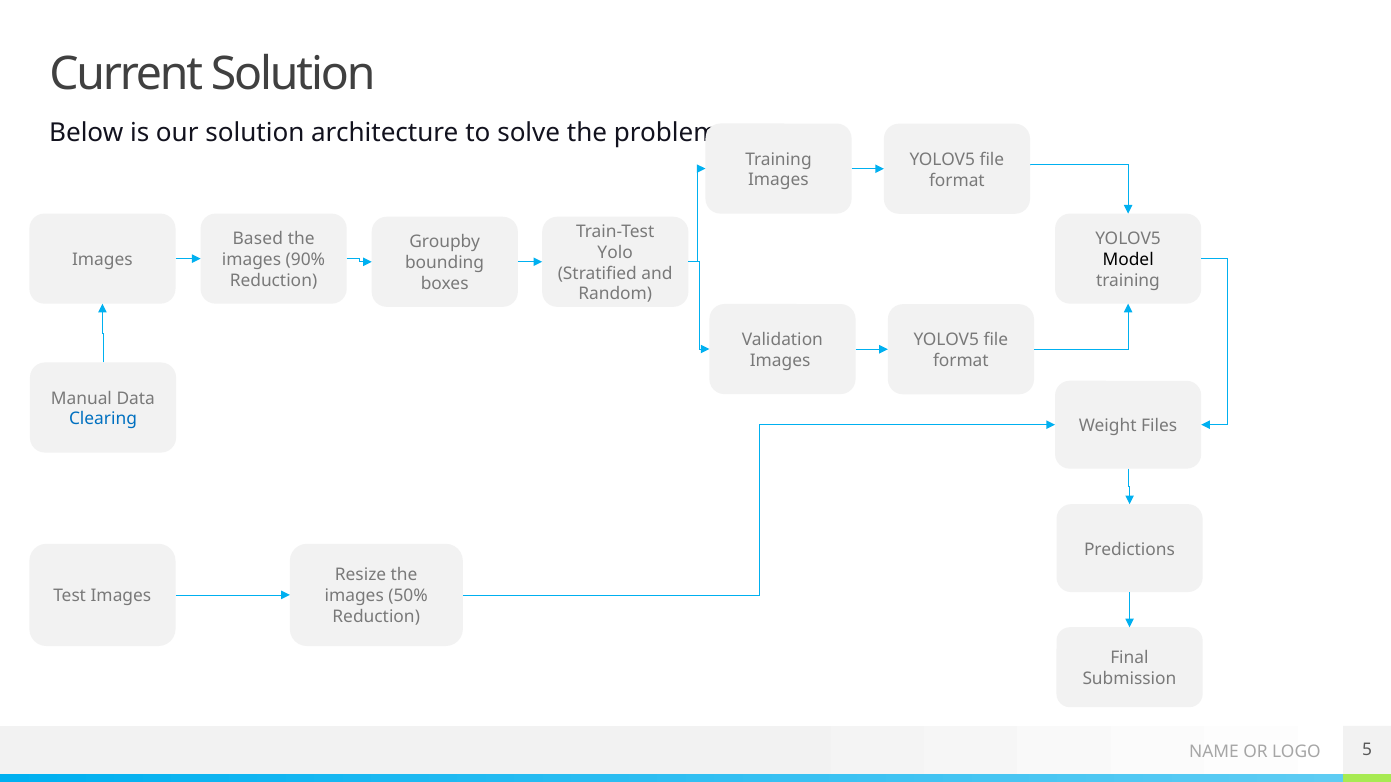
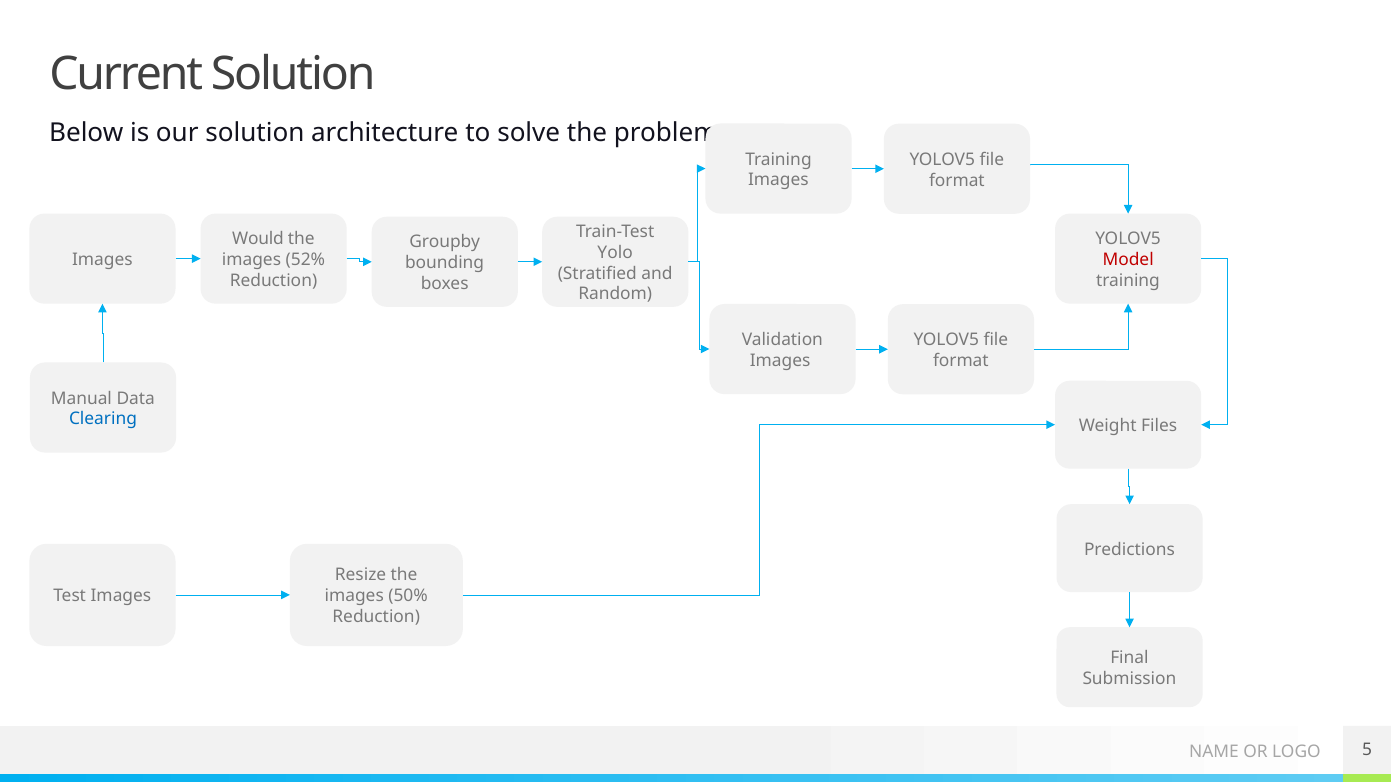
Based: Based -> Would
90%: 90% -> 52%
Model colour: black -> red
